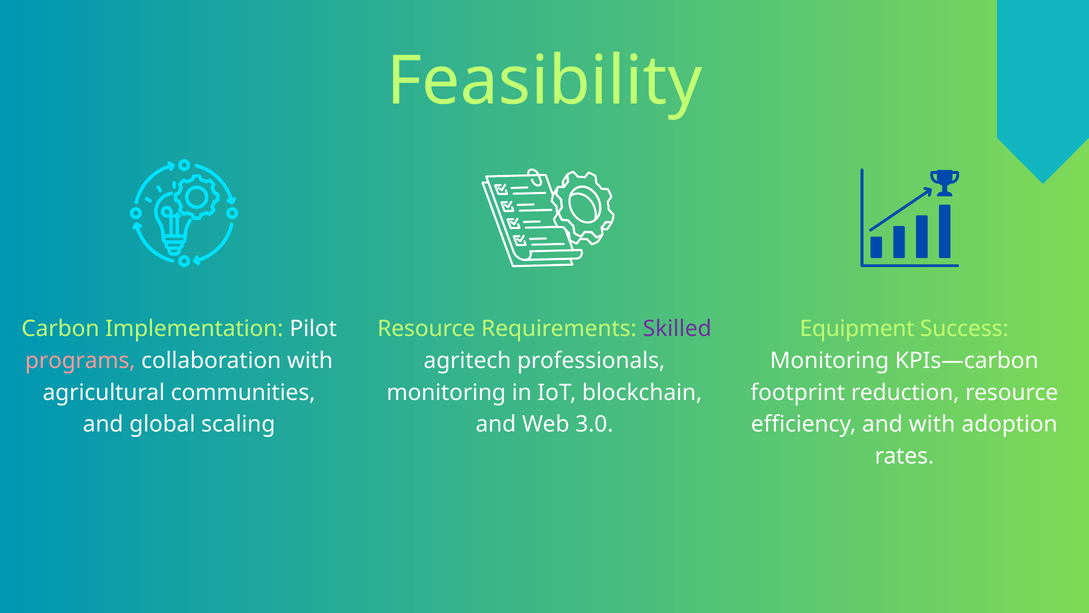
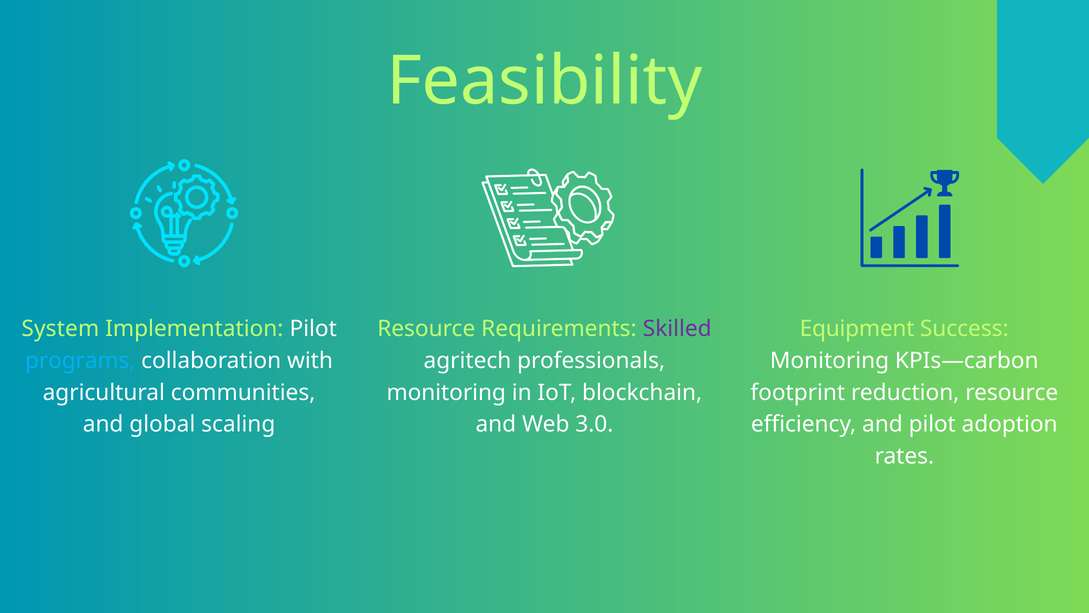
Carbon: Carbon -> System
programs colour: pink -> light blue
and with: with -> pilot
